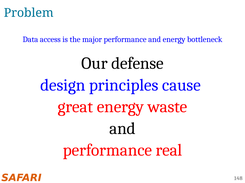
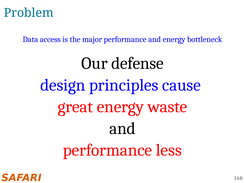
real: real -> less
